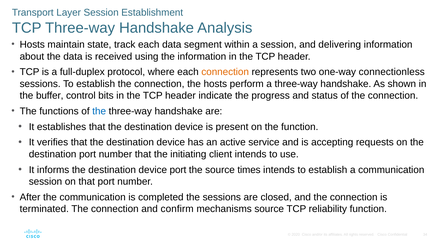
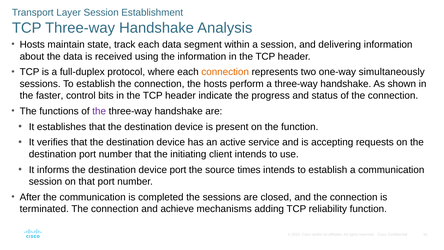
connectionless: connectionless -> simultaneously
buffer: buffer -> faster
the at (99, 111) colour: blue -> purple
confirm: confirm -> achieve
mechanisms source: source -> adding
